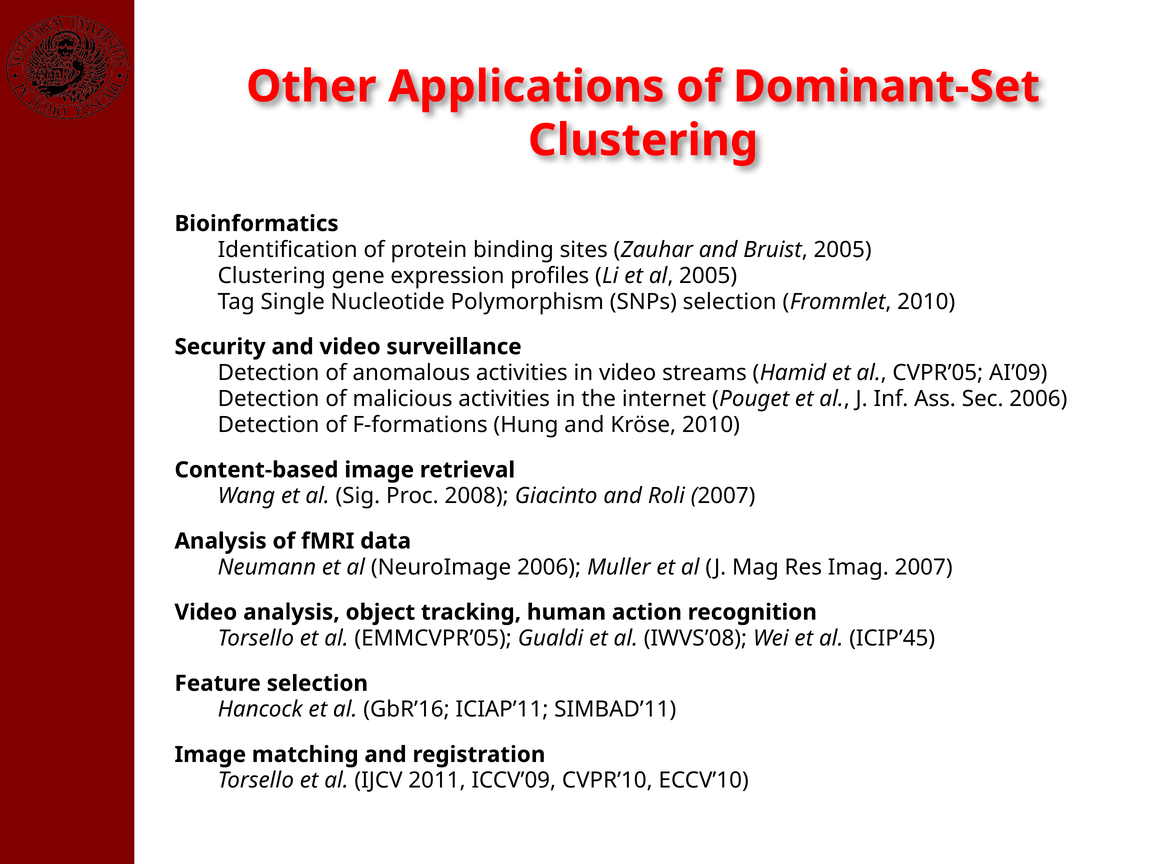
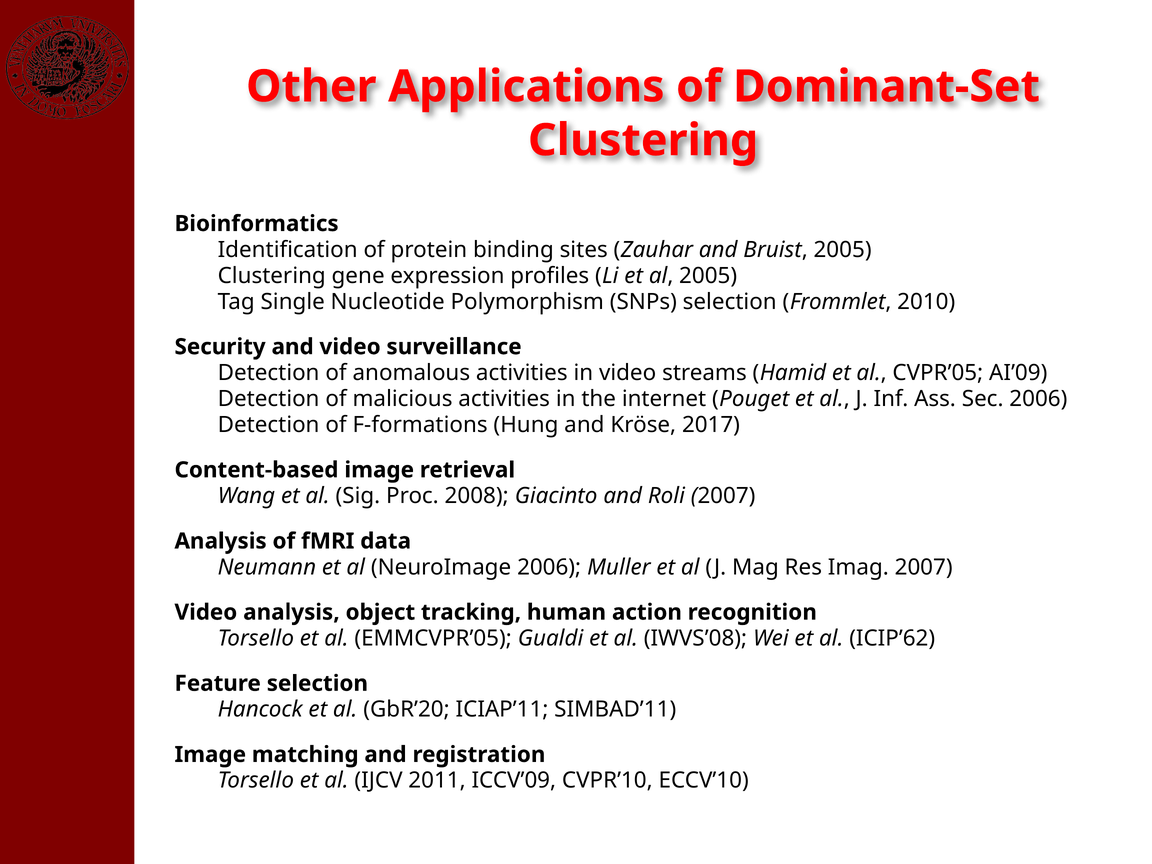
Kröse 2010: 2010 -> 2017
ICIP’45: ICIP’45 -> ICIP’62
GbR’16: GbR’16 -> GbR’20
